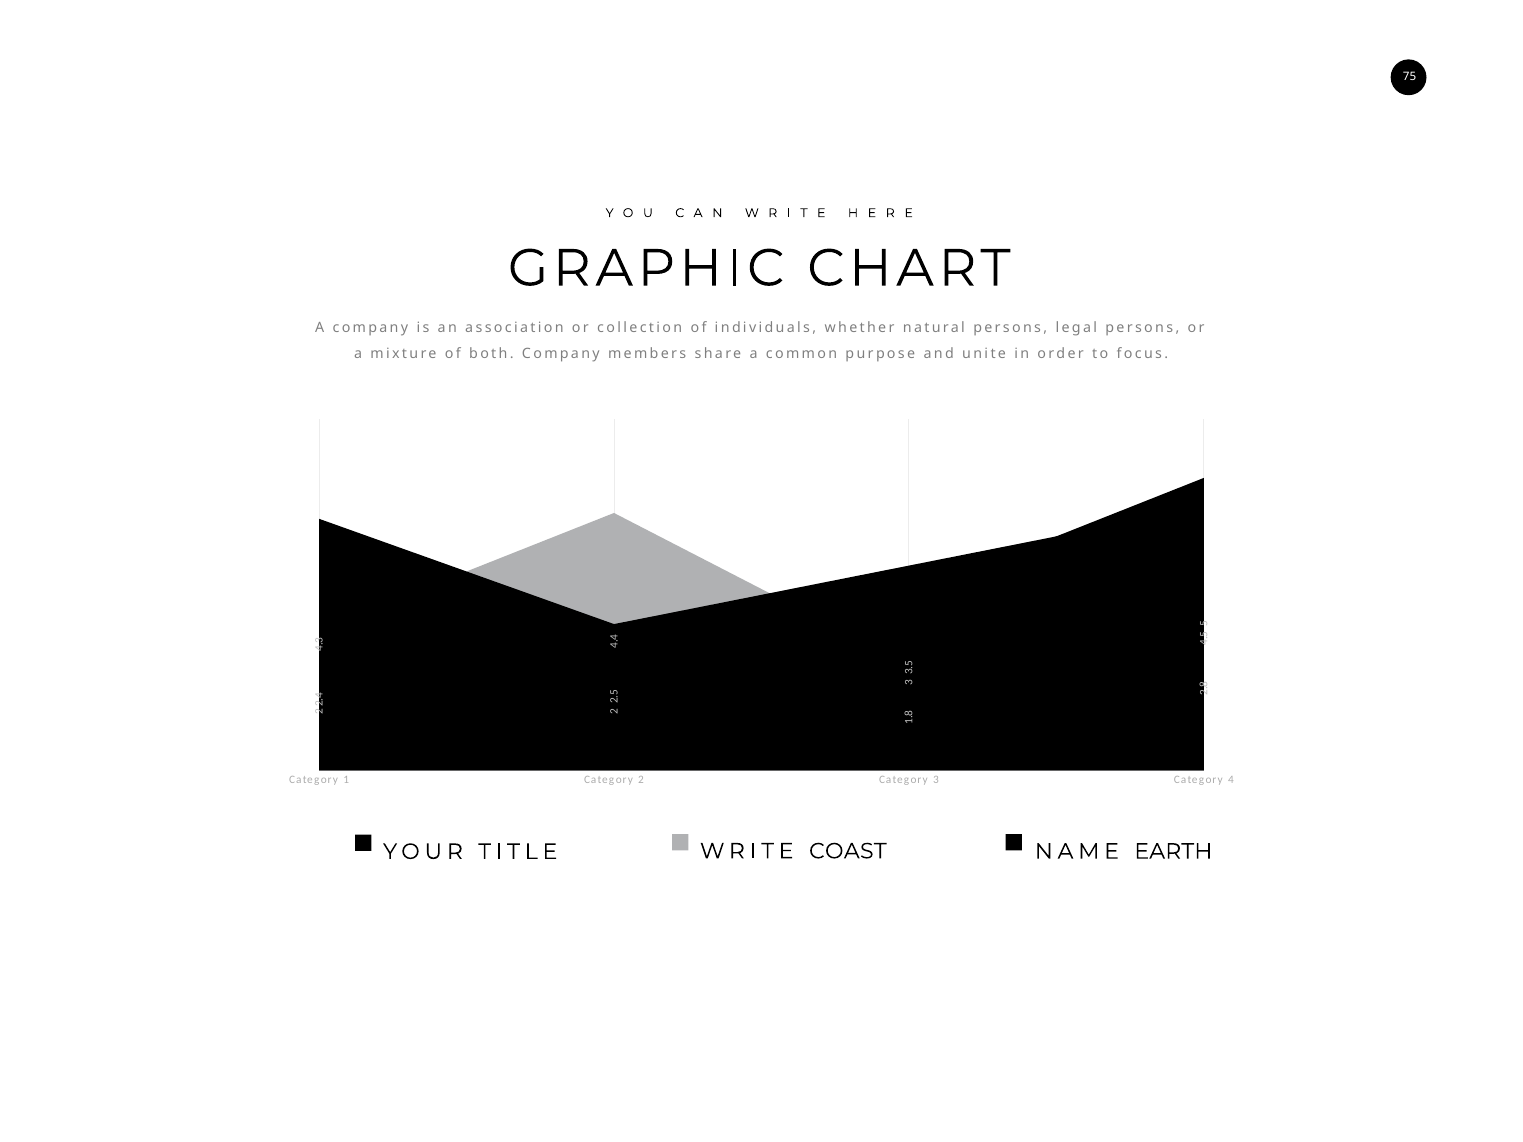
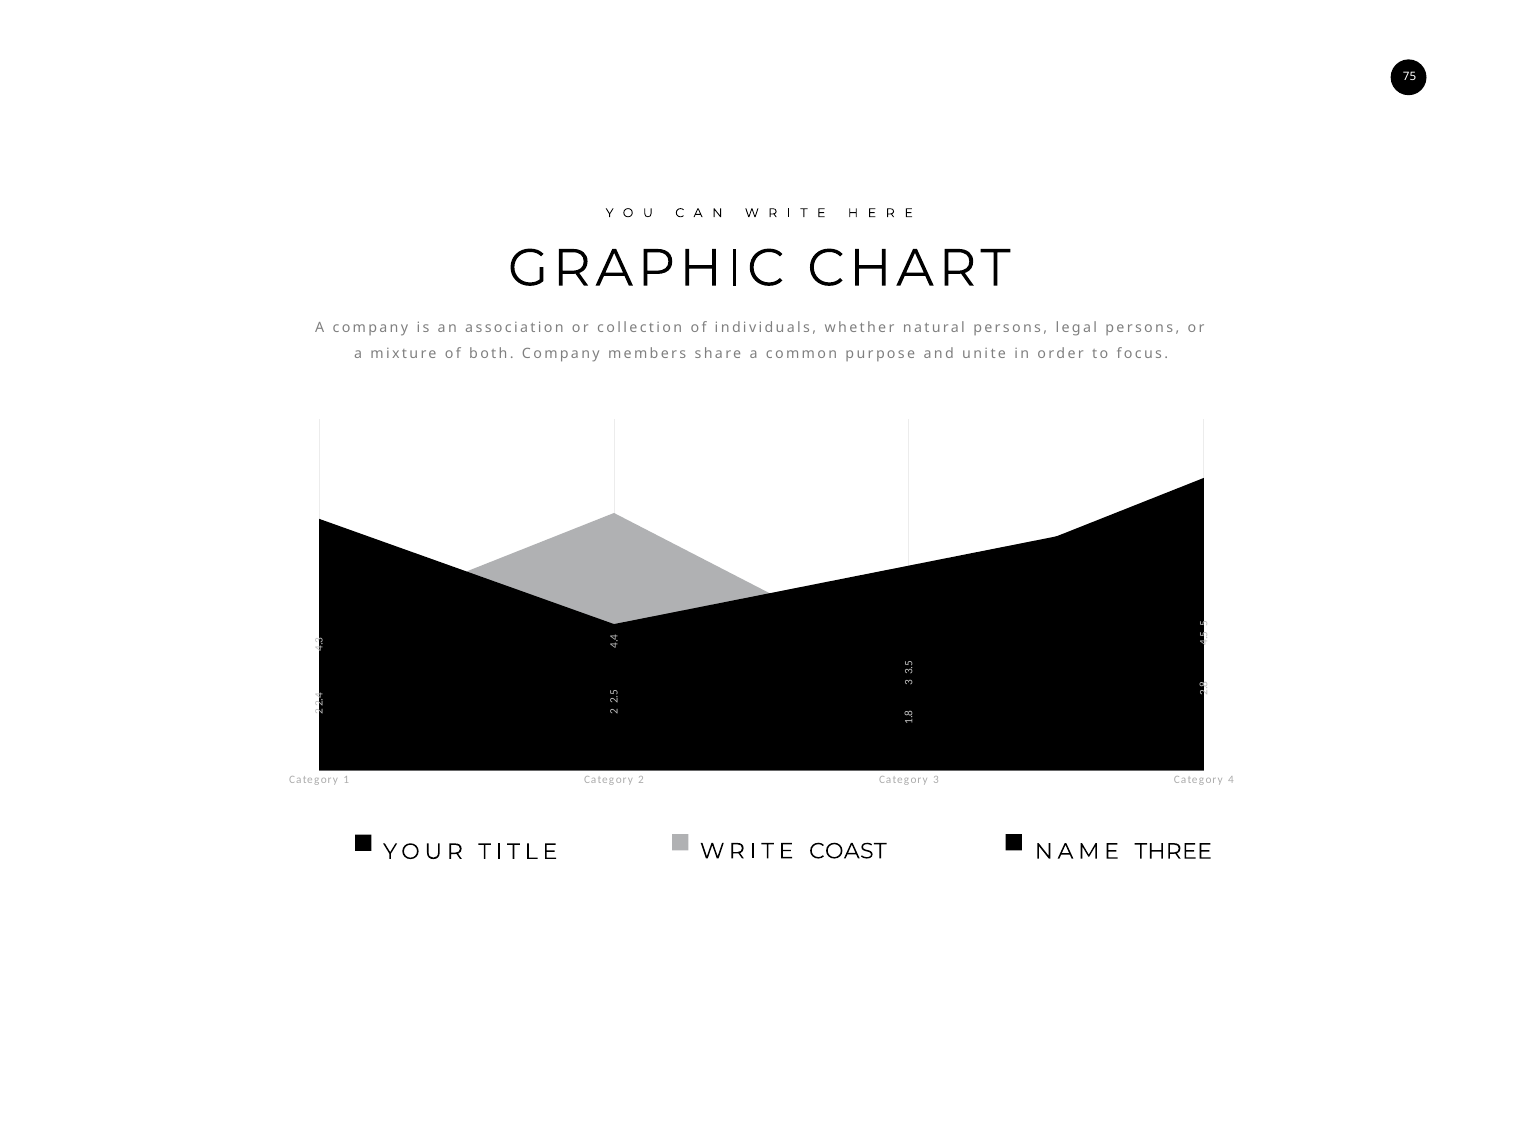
EARTH: EARTH -> THREE
